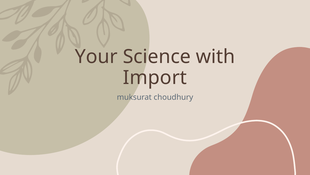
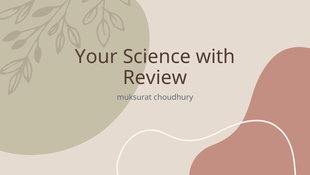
Import: Import -> Review
